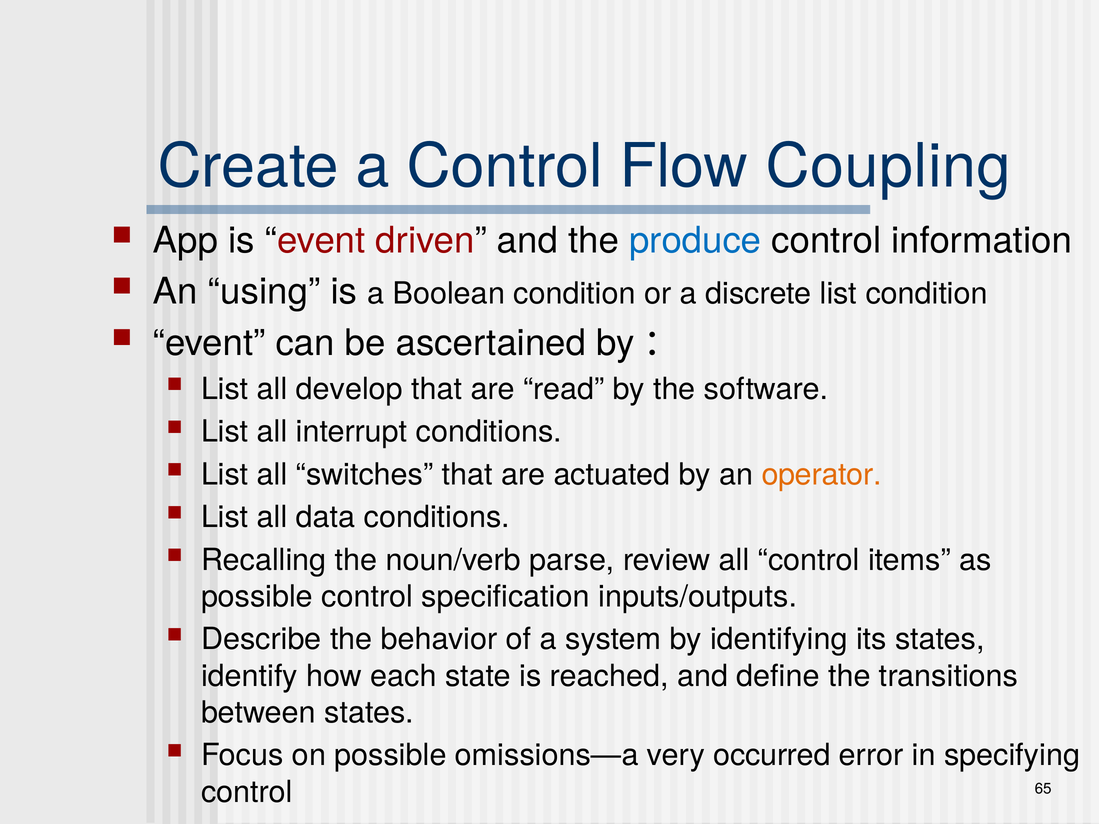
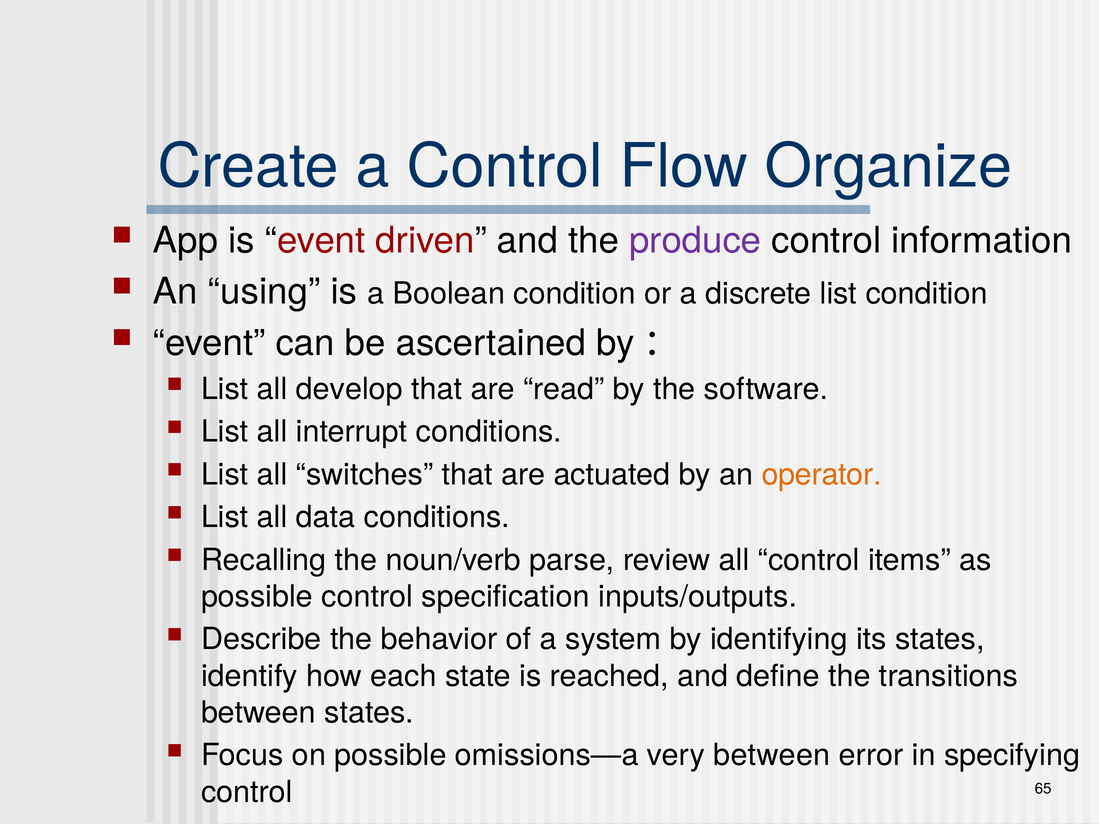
Coupling: Coupling -> Organize
produce colour: blue -> purple
very occurred: occurred -> between
